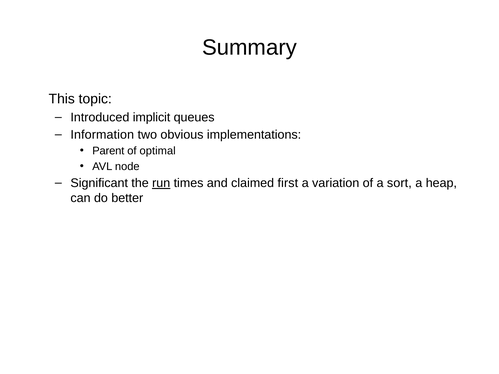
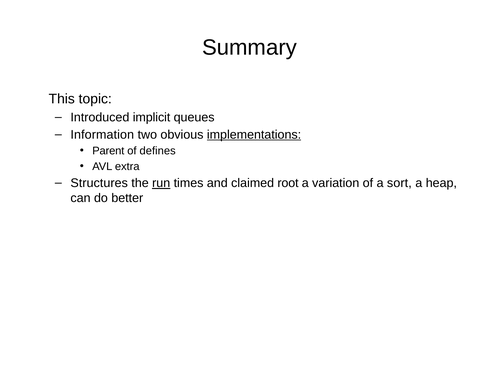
implementations underline: none -> present
optimal: optimal -> defines
node: node -> extra
Significant: Significant -> Structures
first: first -> root
